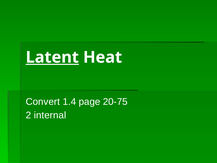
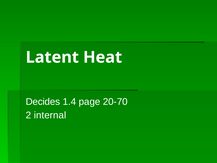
Latent underline: present -> none
Convert: Convert -> Decides
20-75: 20-75 -> 20-70
